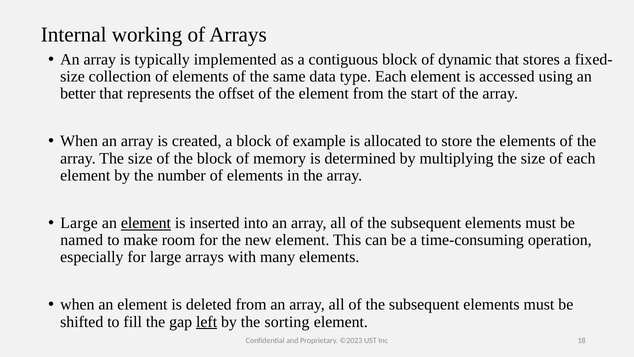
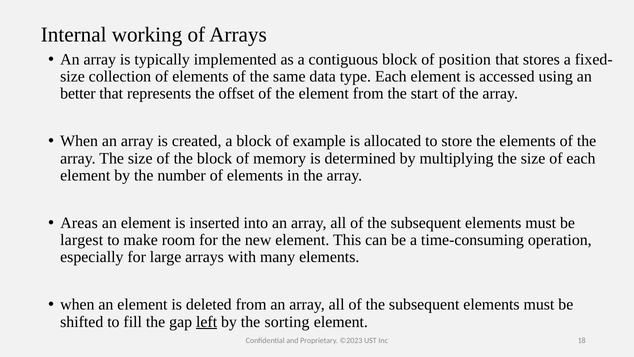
dynamic: dynamic -> position
Large at (79, 223): Large -> Areas
element at (146, 223) underline: present -> none
named: named -> largest
